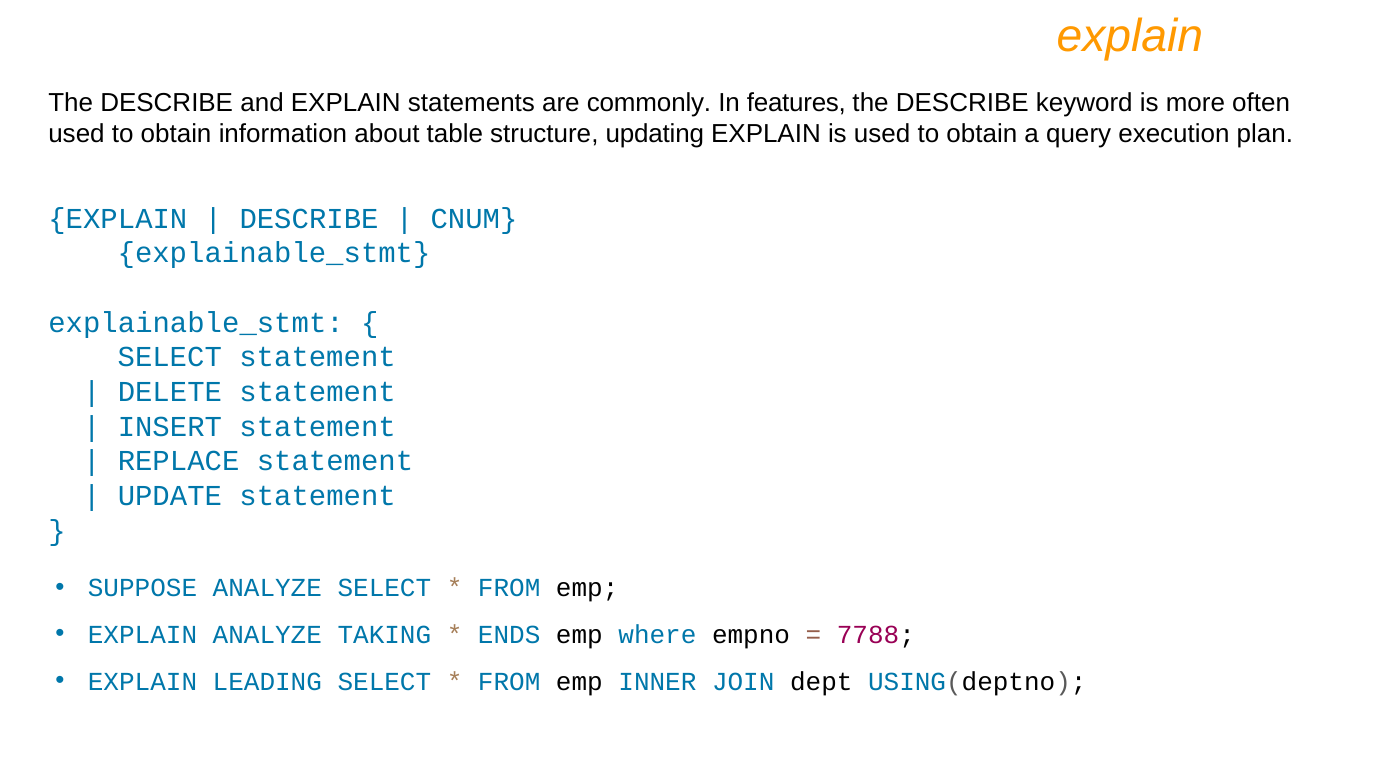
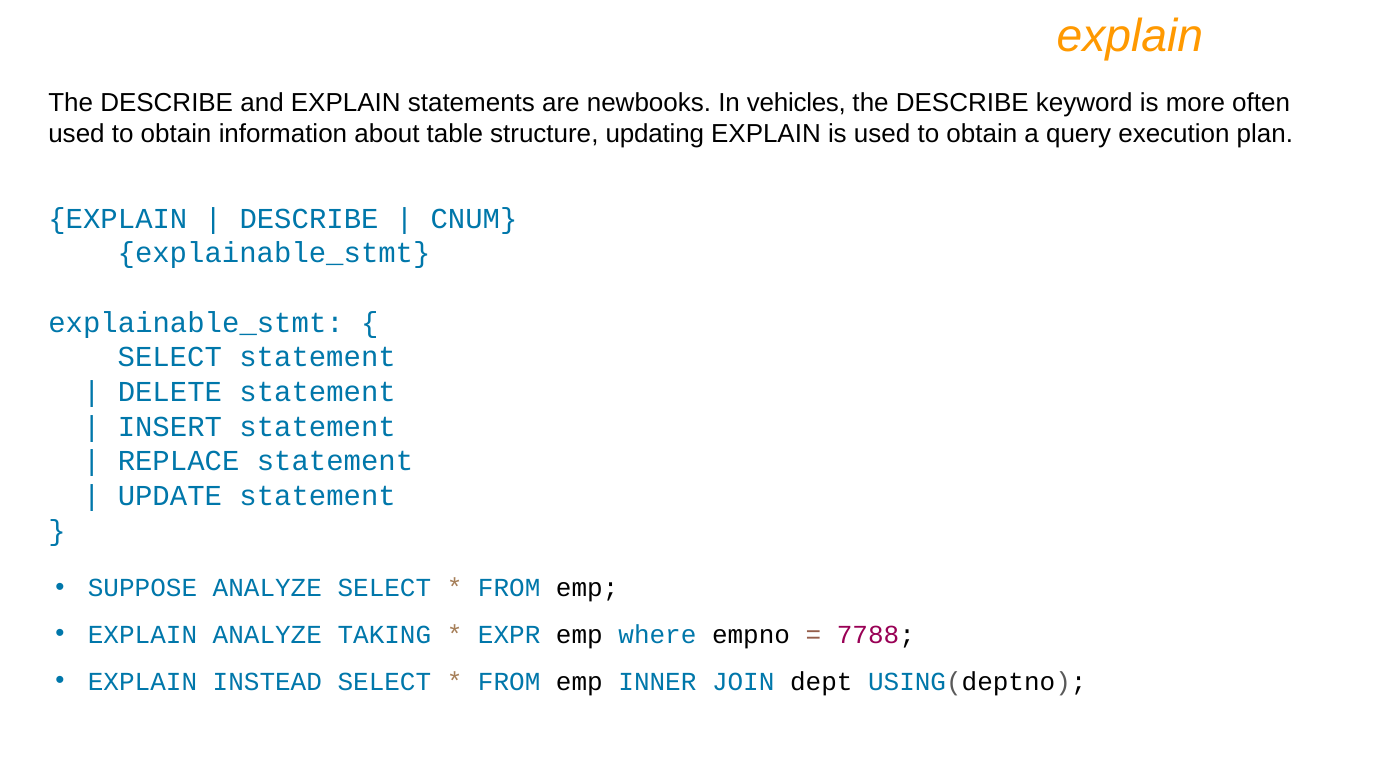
commonly: commonly -> newbooks
features: features -> vehicles
ENDS: ENDS -> EXPR
LEADING: LEADING -> INSTEAD
